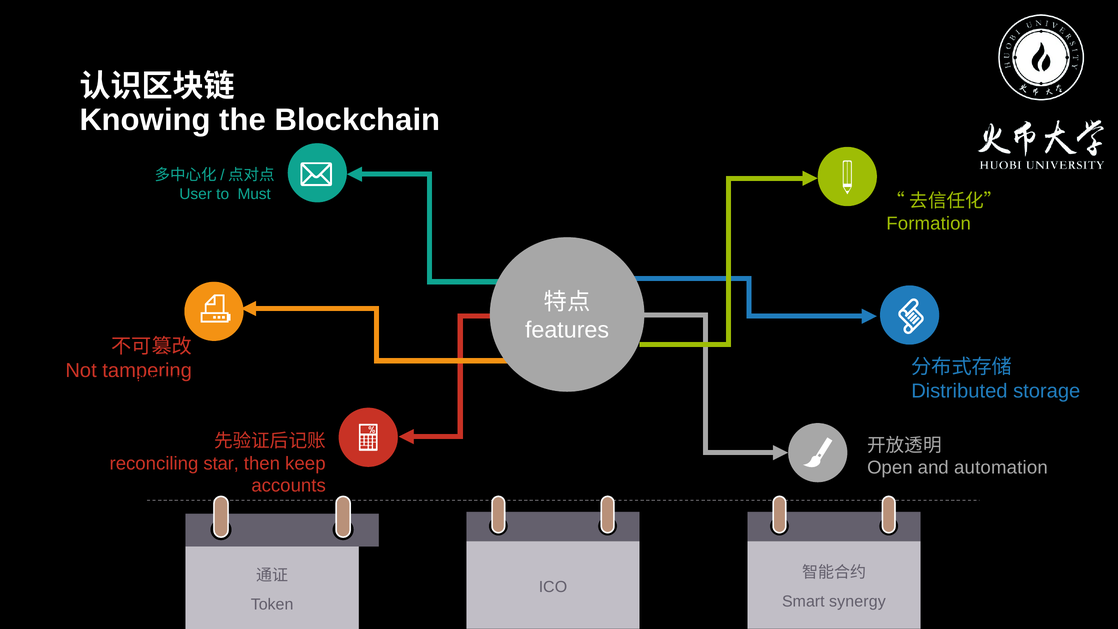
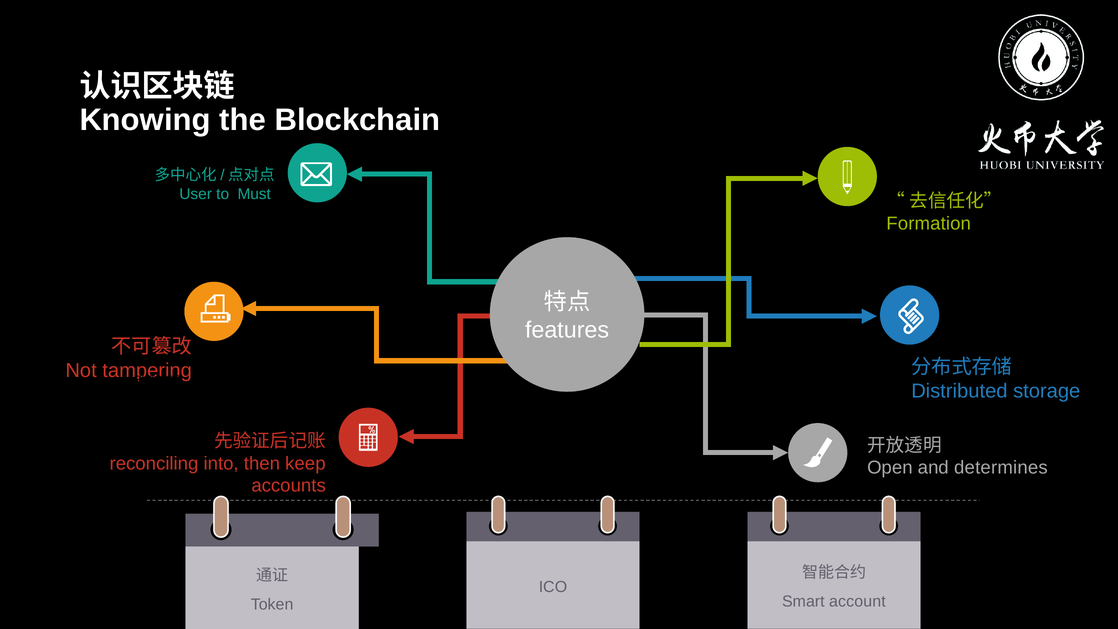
star: star -> into
automation: automation -> determines
synergy: synergy -> account
